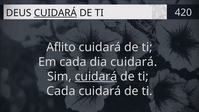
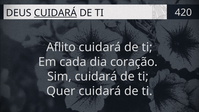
dia cuidará: cuidará -> coração
cuidará at (96, 76) underline: present -> none
Cada at (61, 91): Cada -> Quer
